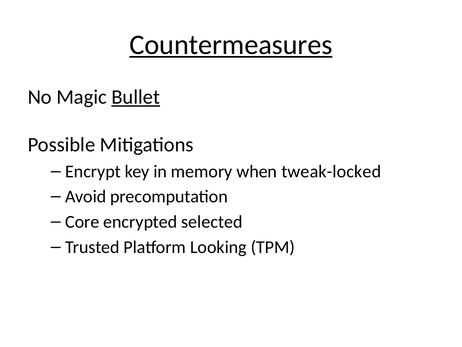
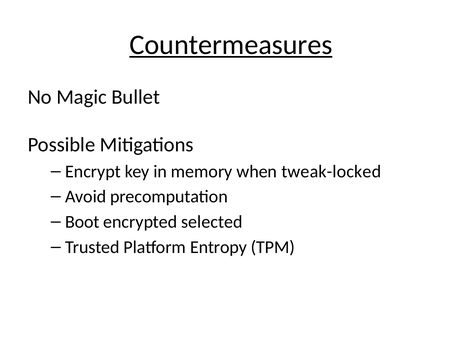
Bullet underline: present -> none
Core: Core -> Boot
Looking: Looking -> Entropy
